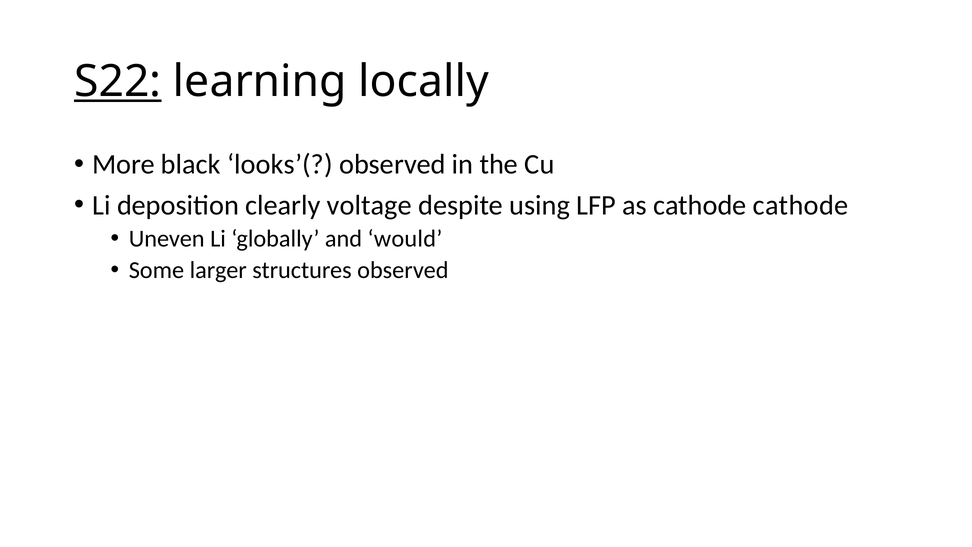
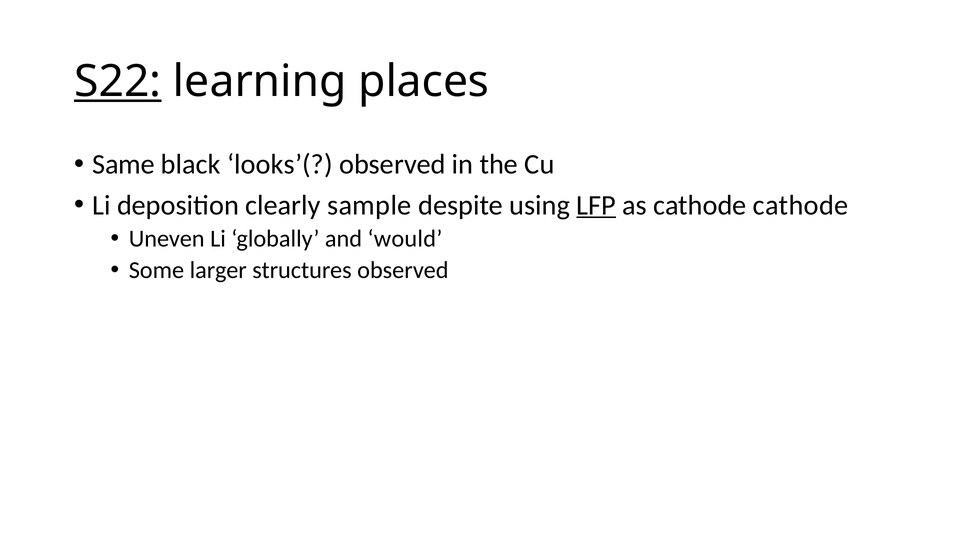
locally: locally -> places
More: More -> Same
voltage: voltage -> sample
LFP underline: none -> present
